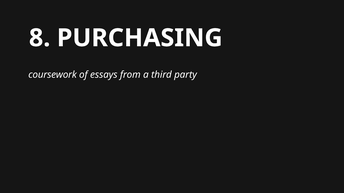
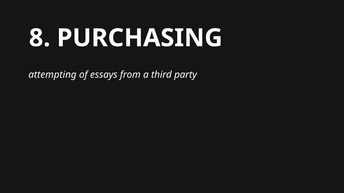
coursework: coursework -> attempting
